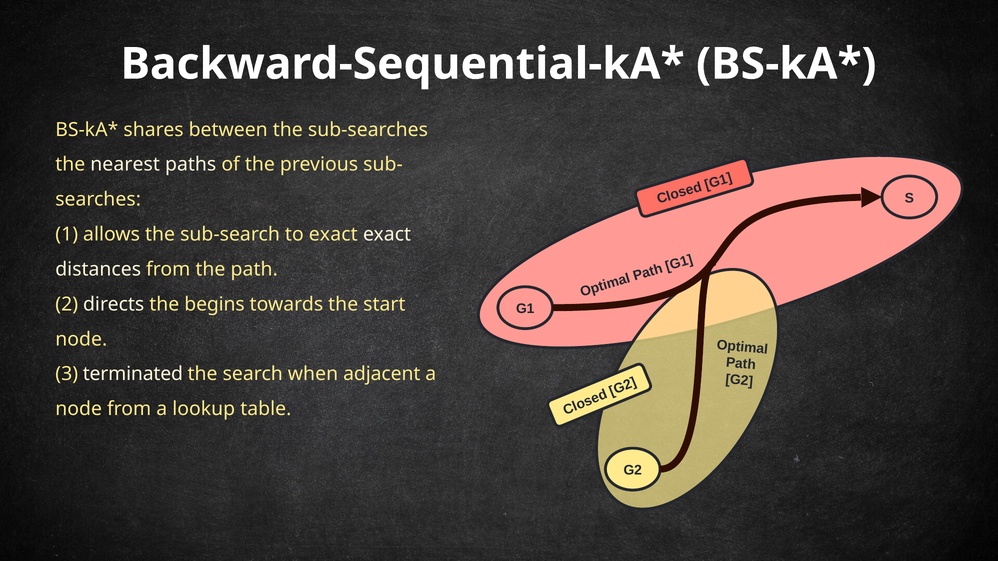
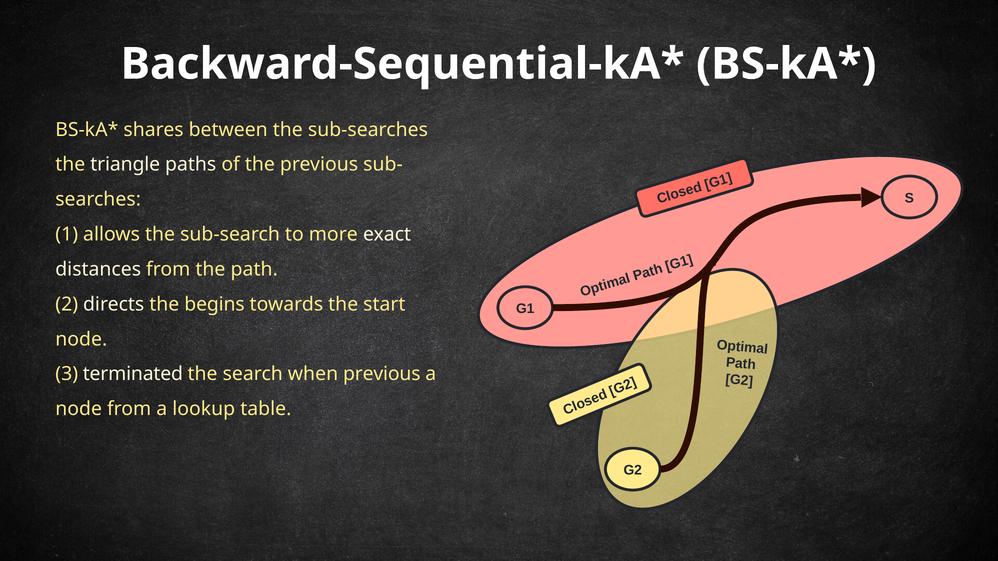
nearest: nearest -> triangle
to exact: exact -> more
when adjacent: adjacent -> previous
